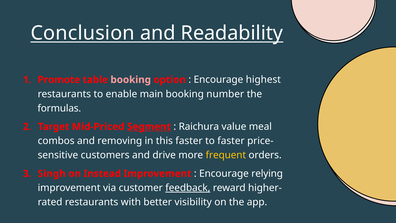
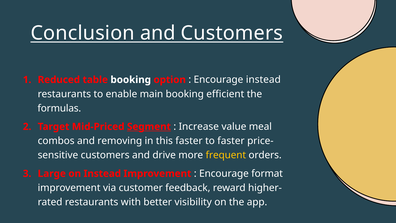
and Readability: Readability -> Customers
Promote: Promote -> Reduced
booking at (131, 80) colour: pink -> white
Encourage highest: highest -> instead
number: number -> efficient
Raichura: Raichura -> Increase
Singh: Singh -> Large
relying: relying -> format
feedback underline: present -> none
